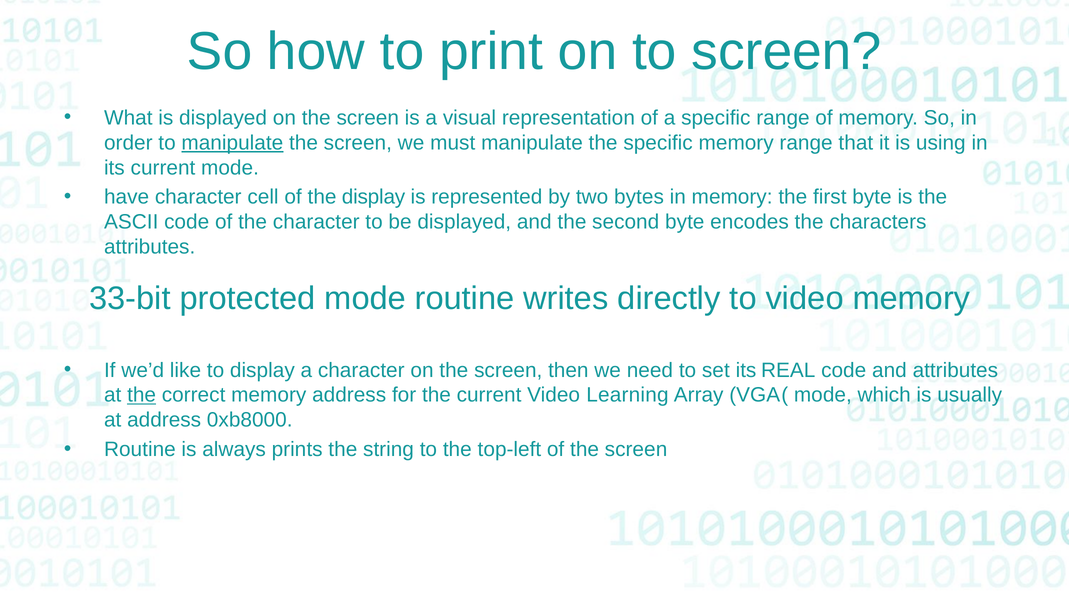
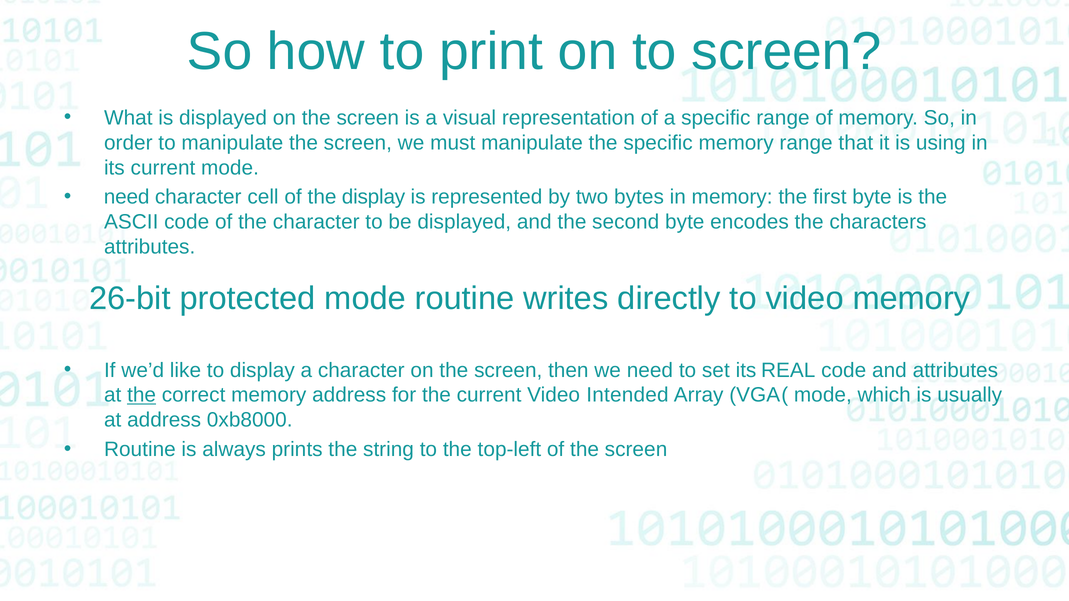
manipulate at (232, 143) underline: present -> none
have at (127, 197): have -> need
33-bit: 33-bit -> 26-bit
Learning: Learning -> Intended
